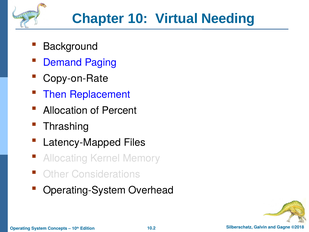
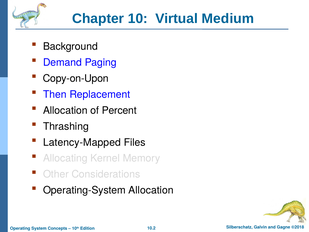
Needing: Needing -> Medium
Copy-on-Rate: Copy-on-Rate -> Copy-on-Upon
Operating-System Overhead: Overhead -> Allocation
